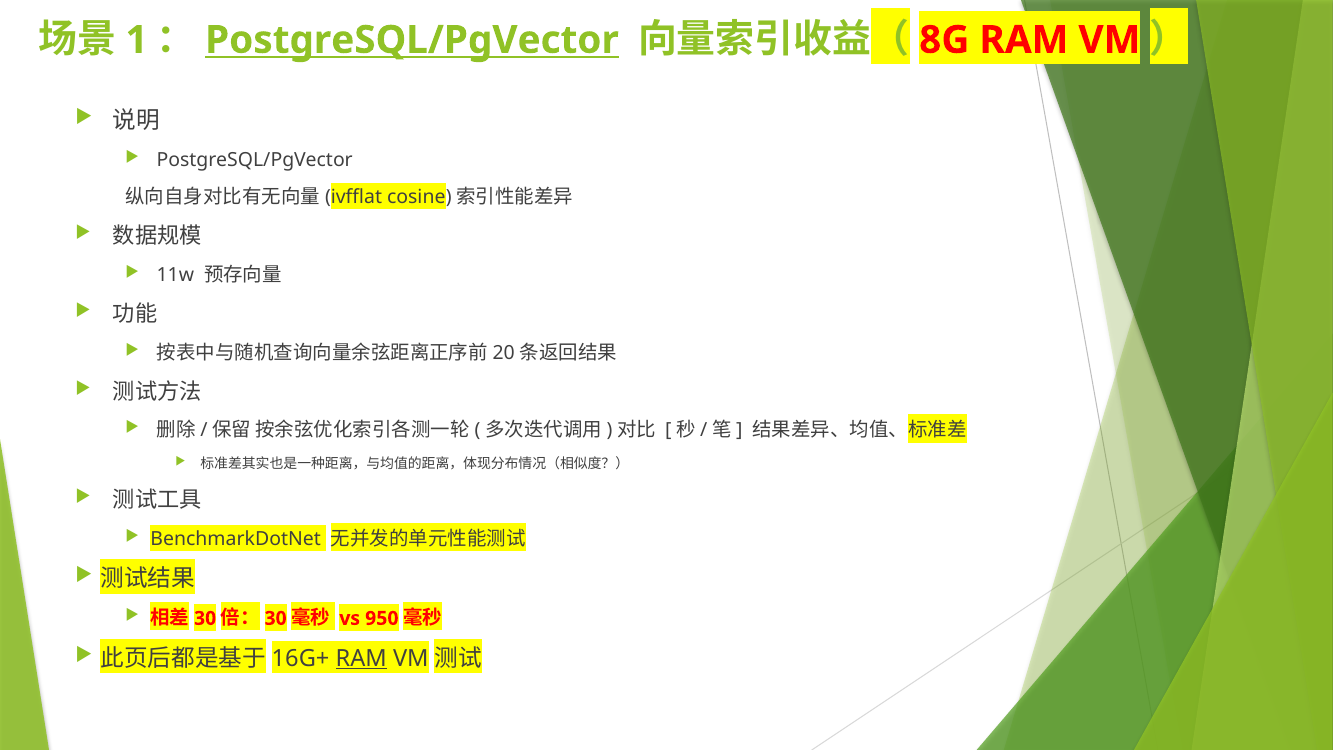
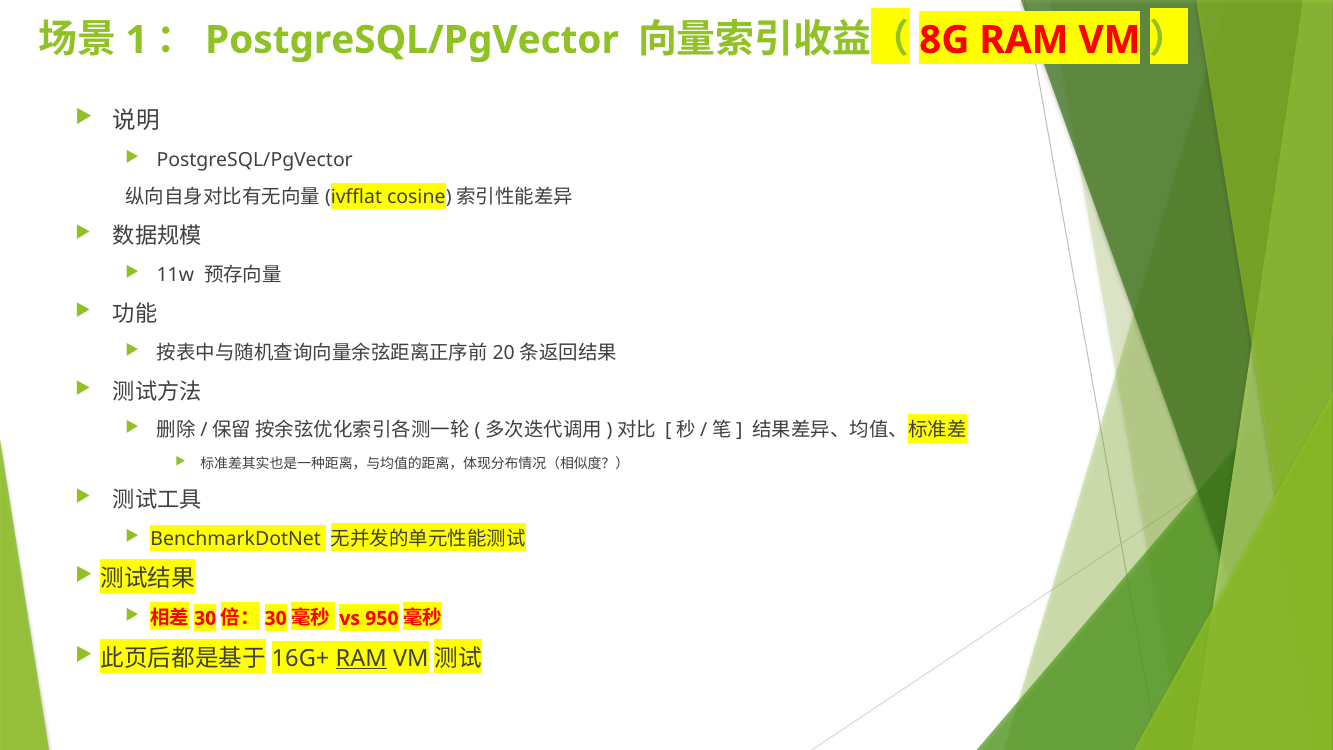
PostgreSQL/PgVector at (412, 40) underline: present -> none
